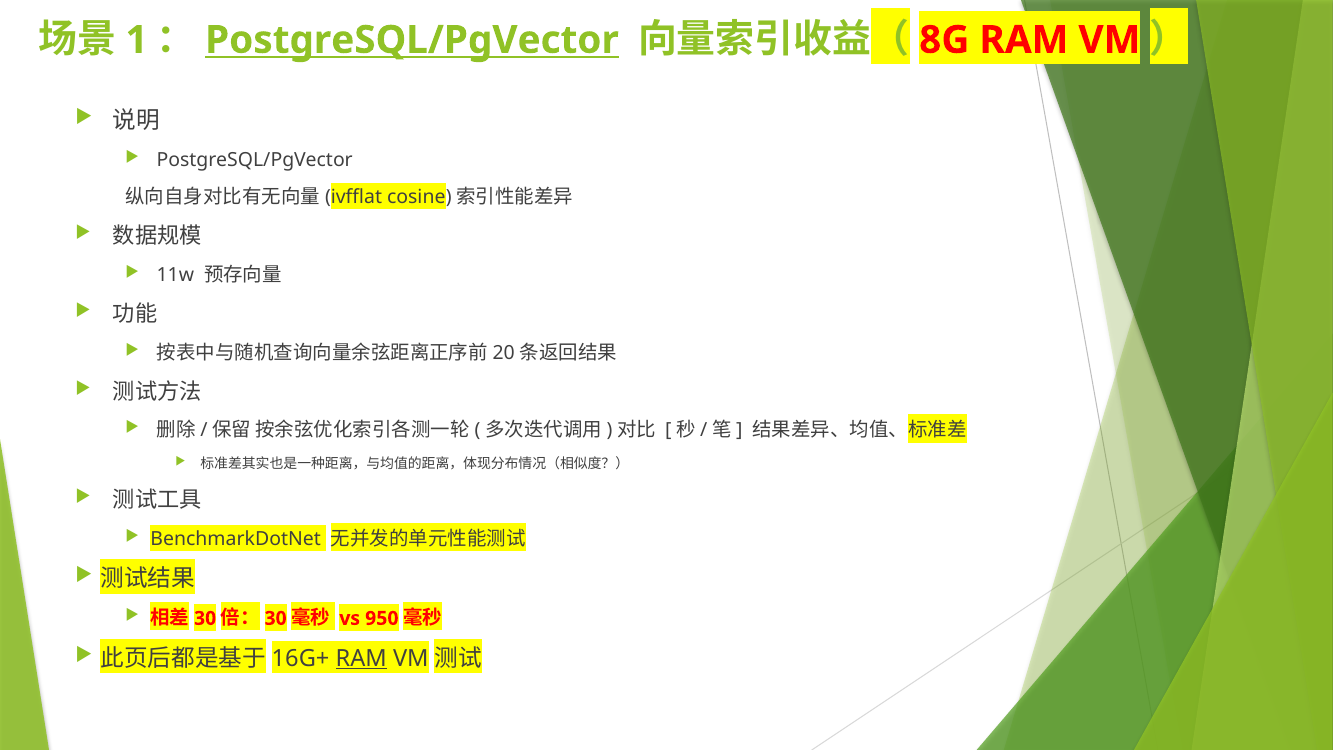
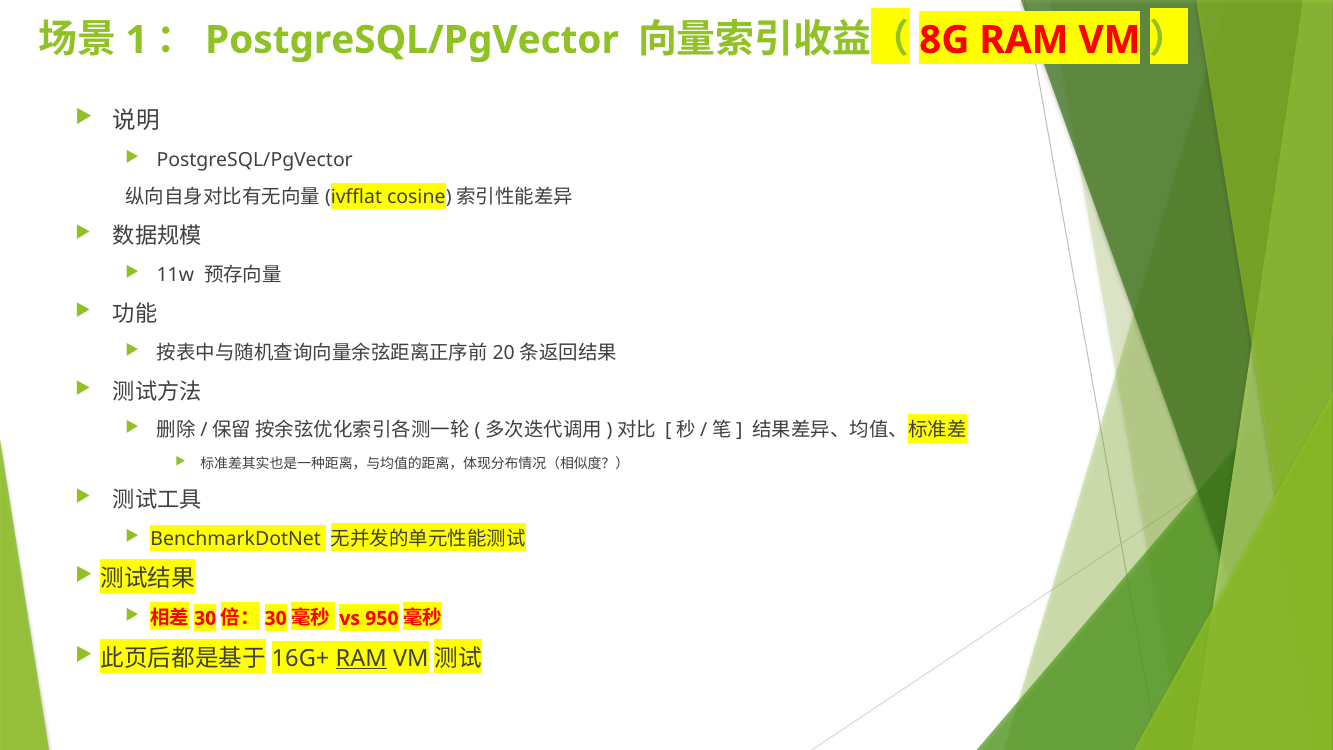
PostgreSQL/PgVector at (412, 40) underline: present -> none
